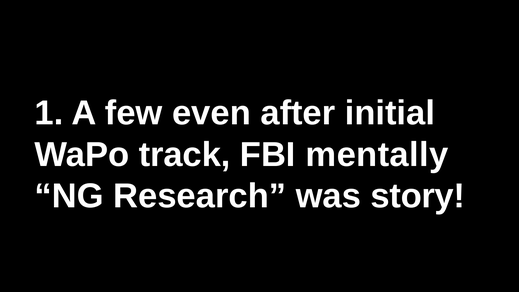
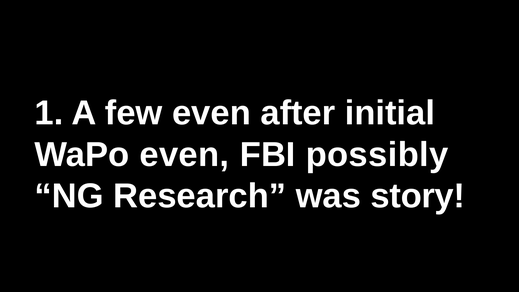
WaPo track: track -> even
mentally: mentally -> possibly
